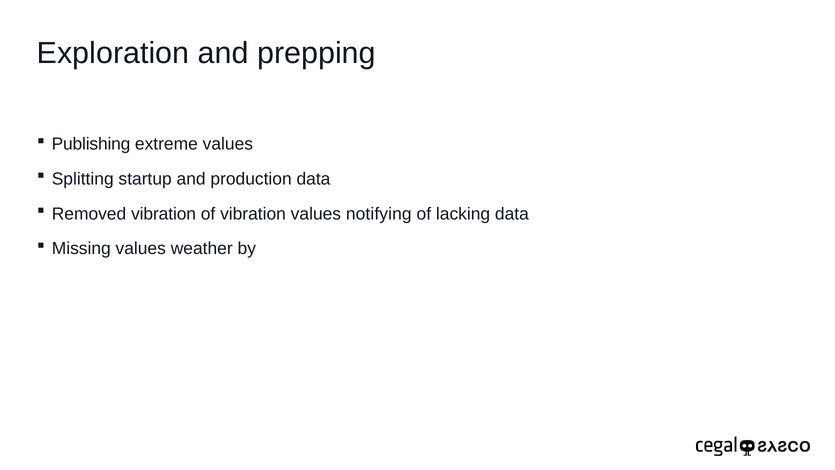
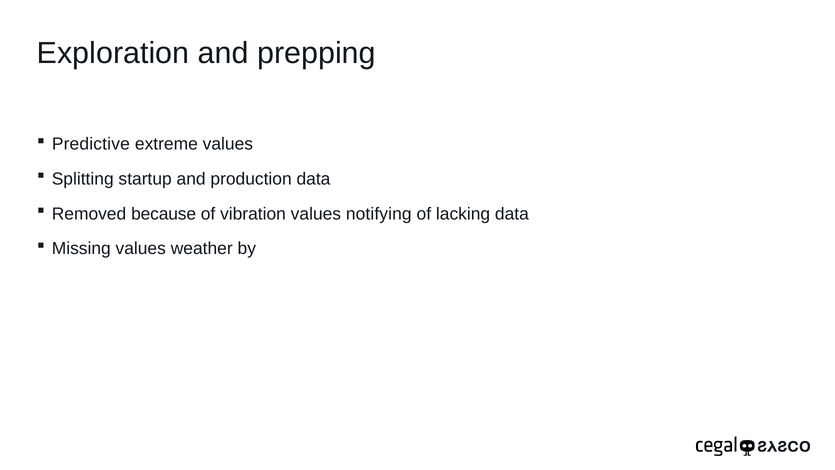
Publishing: Publishing -> Predictive
Removed vibration: vibration -> because
